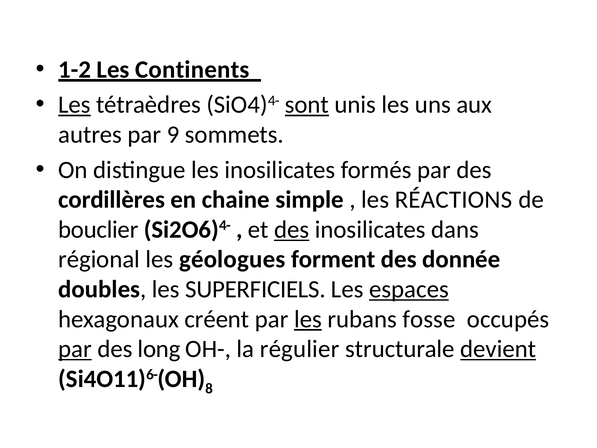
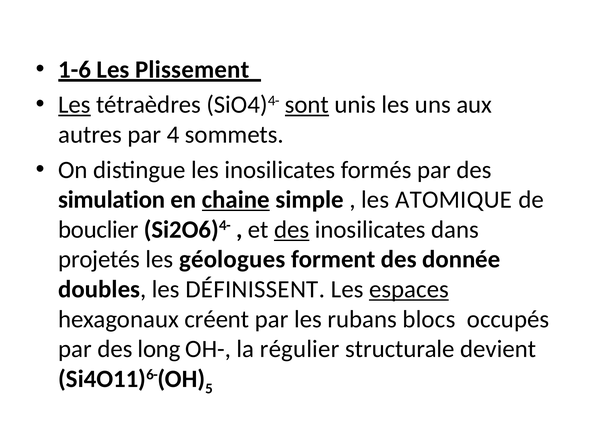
1-2: 1-2 -> 1-6
Continents: Continents -> Plissement
9: 9 -> 4
cordillères: cordillères -> simulation
chaine underline: none -> present
RÉACTIONS: RÉACTIONS -> ATOMIQUE
régional: régional -> projetés
SUPERFICIELS: SUPERFICIELS -> DÉFINISSENT
les at (308, 319) underline: present -> none
fosse: fosse -> blocs
par at (75, 349) underline: present -> none
devient underline: present -> none
8: 8 -> 5
